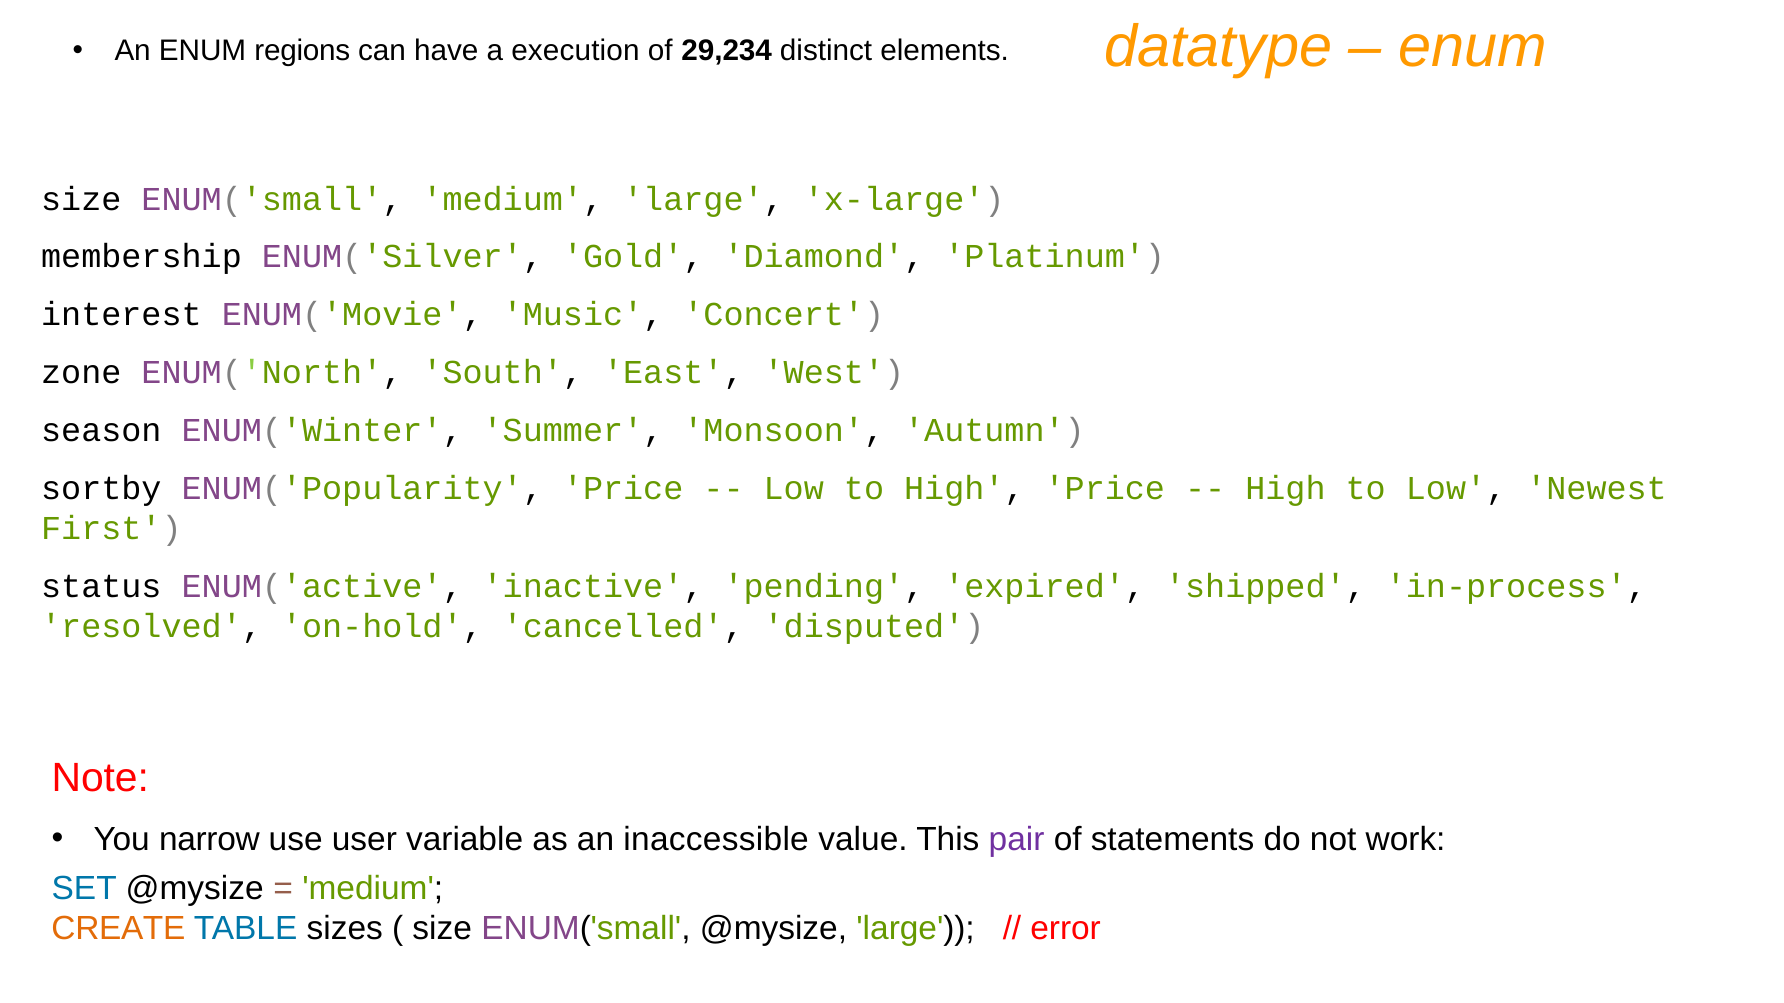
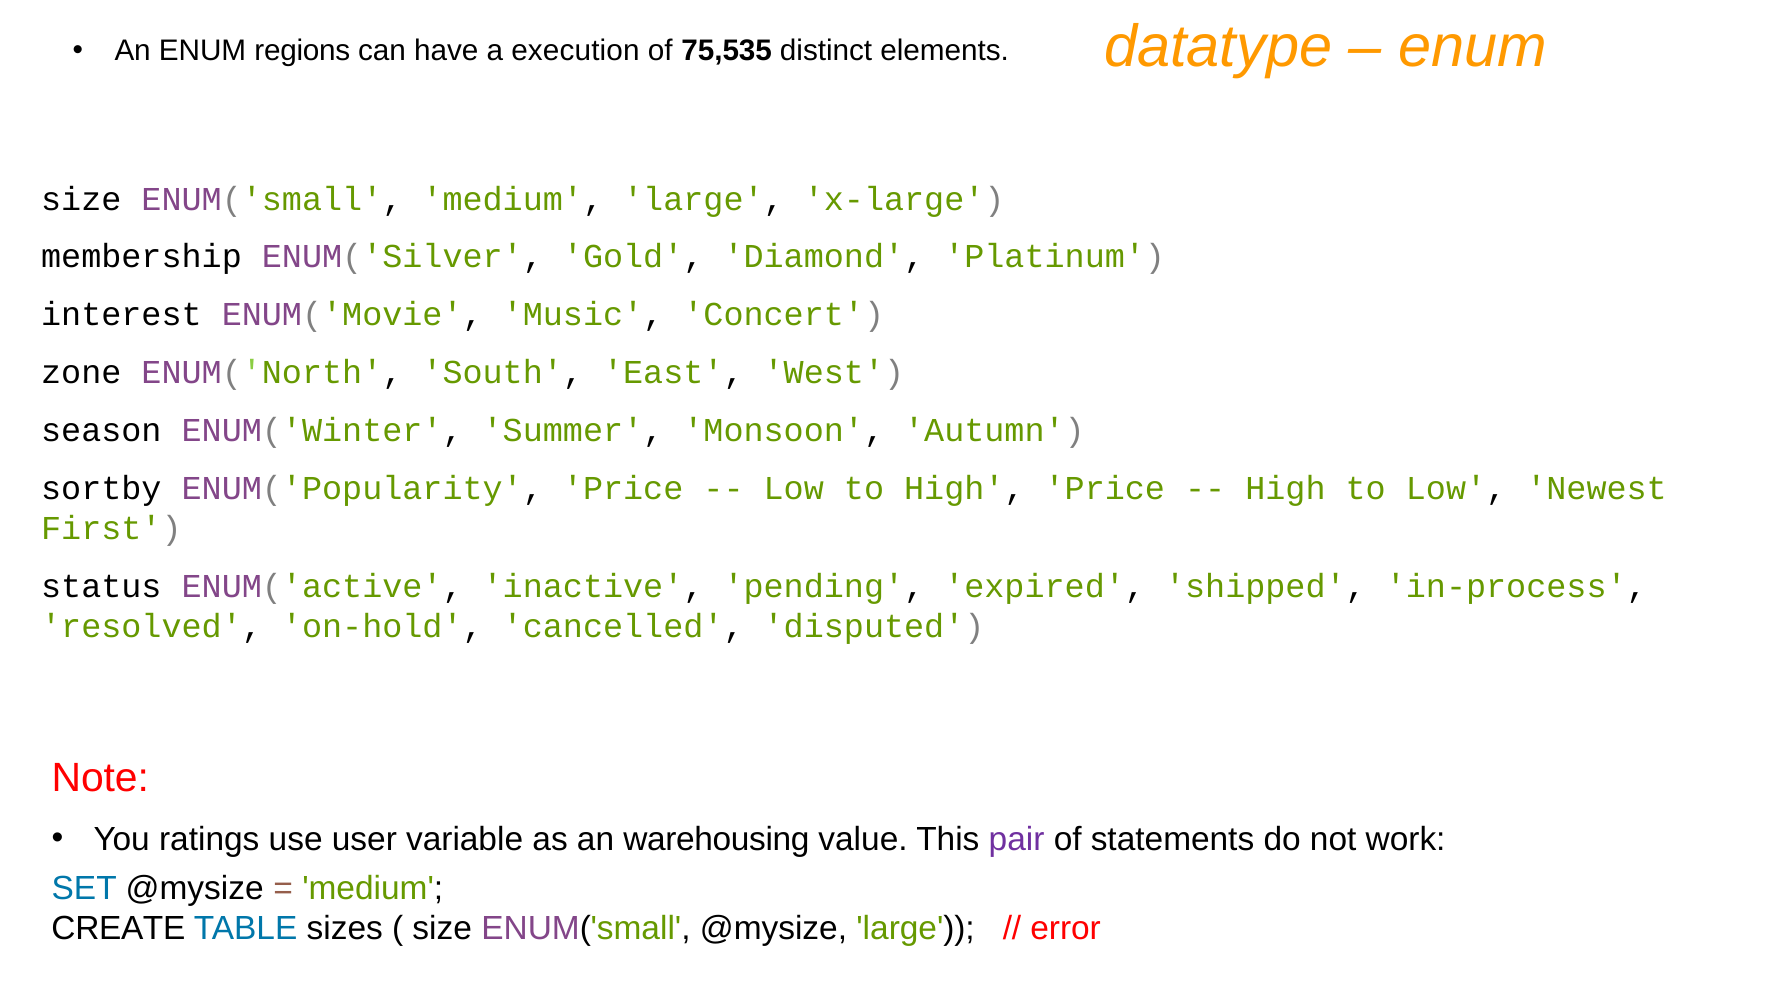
29,234: 29,234 -> 75,535
narrow: narrow -> ratings
inaccessible: inaccessible -> warehousing
CREATE colour: orange -> black
